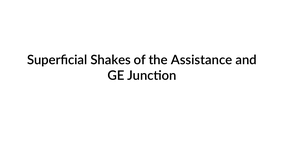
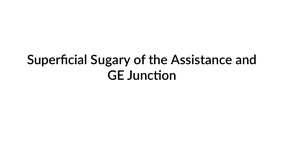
Shakes: Shakes -> Sugary
